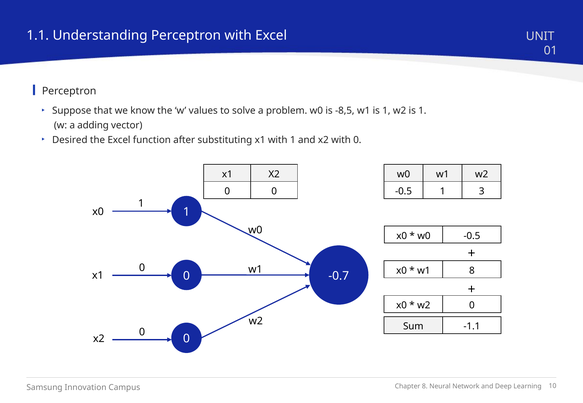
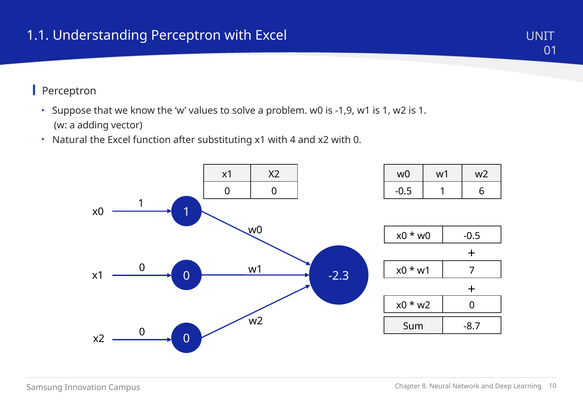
-8,5: -8,5 -> -1,9
Desired: Desired -> Natural
with 1: 1 -> 4
3: 3 -> 6
w1 8: 8 -> 7
-0.7: -0.7 -> -2.3
-1.1: -1.1 -> -8.7
